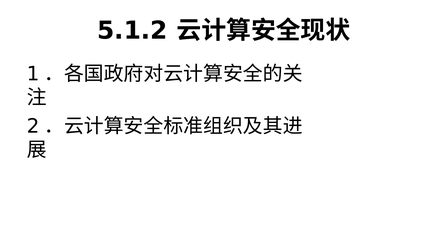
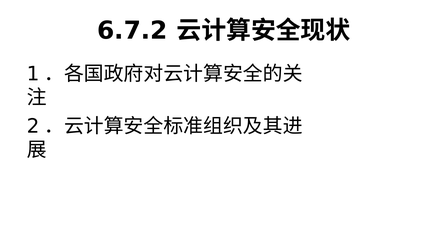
5.1.2: 5.1.2 -> 6.7.2
